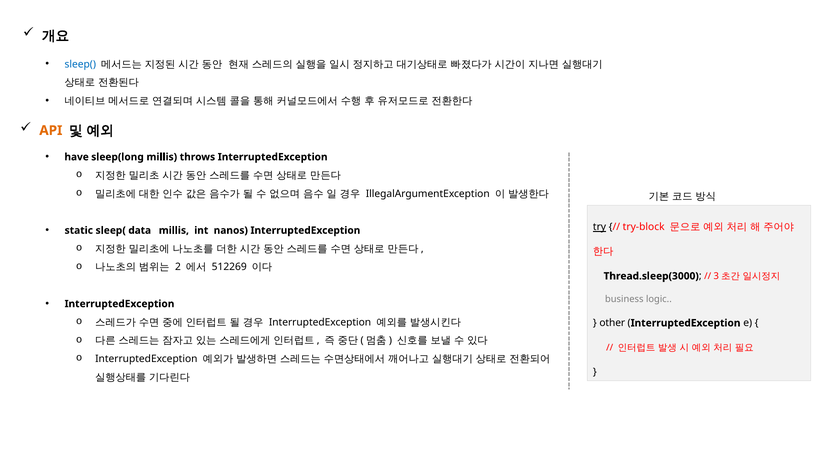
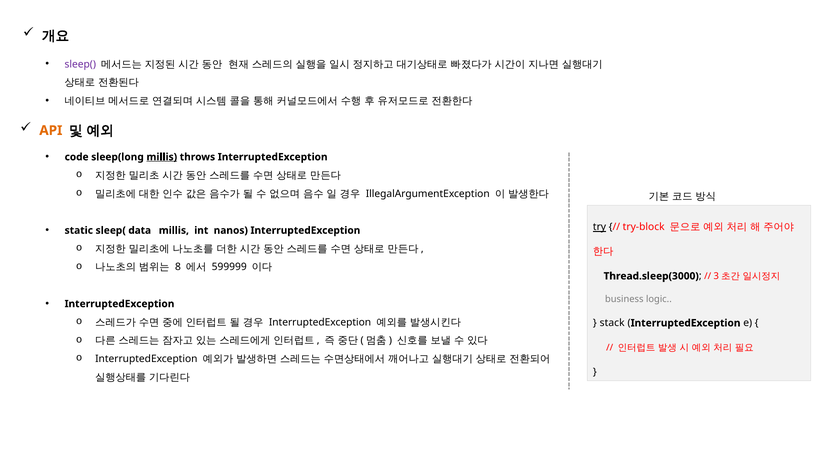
sleep( at (80, 64) colour: blue -> purple
have: have -> code
millis at (162, 157) underline: none -> present
2: 2 -> 8
512269: 512269 -> 599999
other: other -> stack
